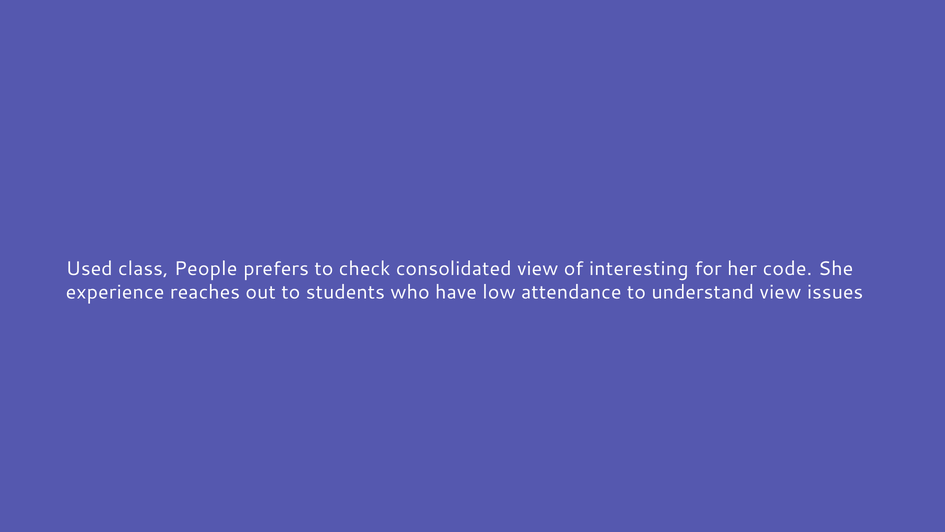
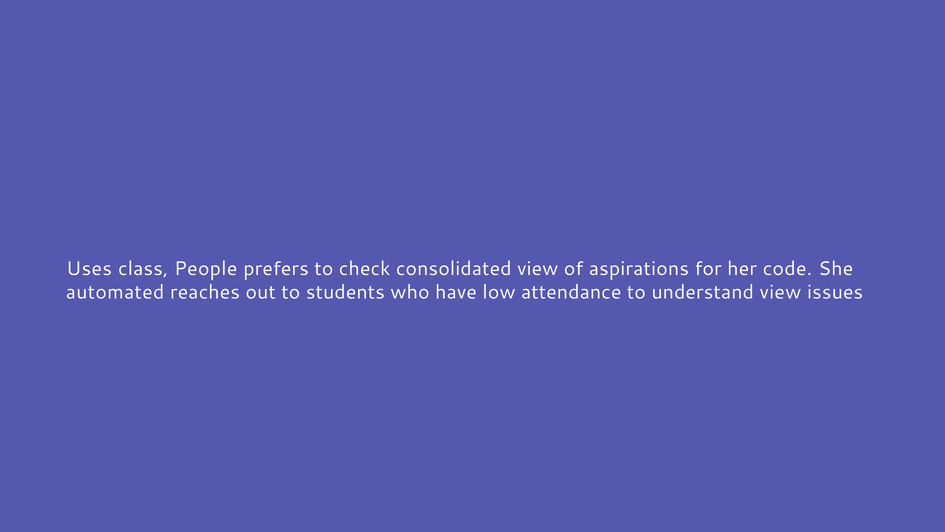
Used: Used -> Uses
interesting: interesting -> aspirations
experience: experience -> automated
